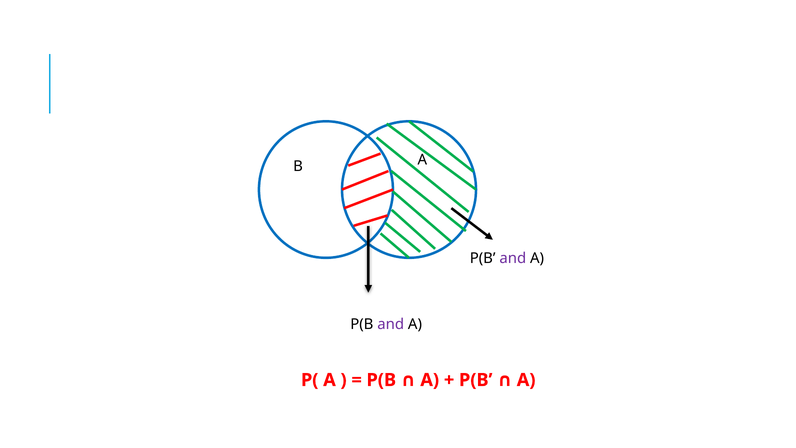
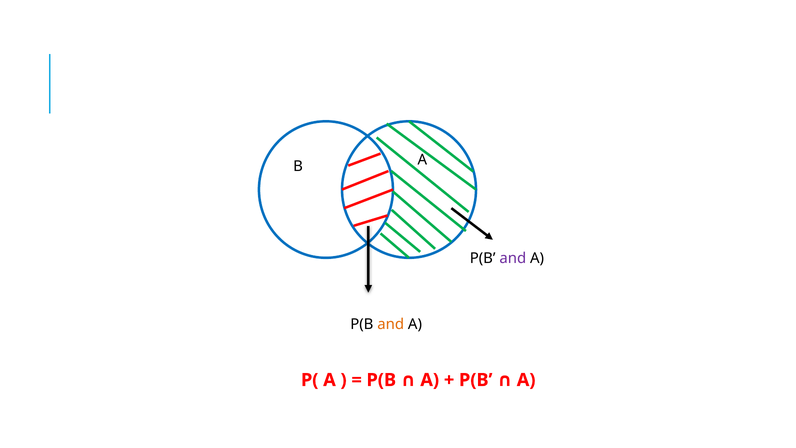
and at (391, 324) colour: purple -> orange
